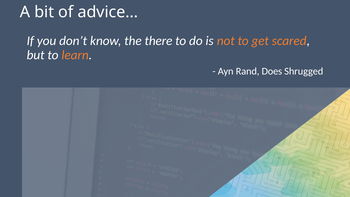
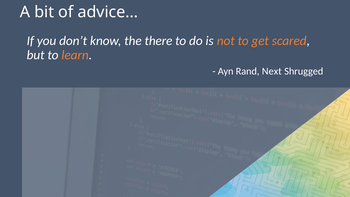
Does: Does -> Next
